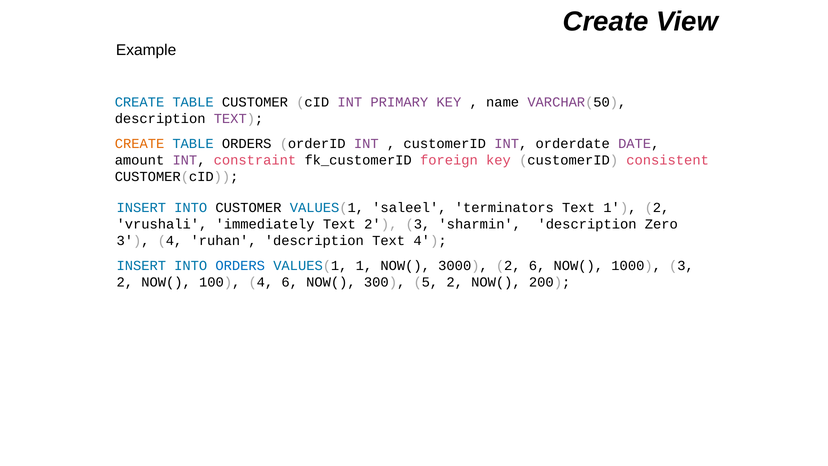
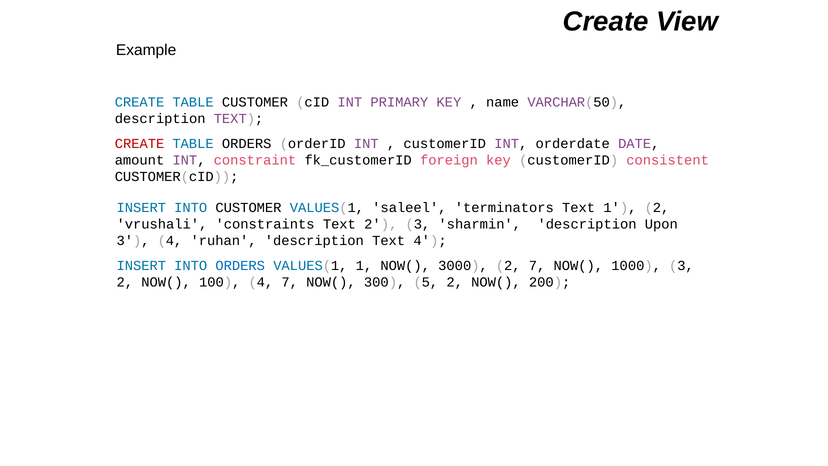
CREATE at (140, 144) colour: orange -> red
immediately: immediately -> constraints
Zero: Zero -> Upon
2 6: 6 -> 7
4 6: 6 -> 7
